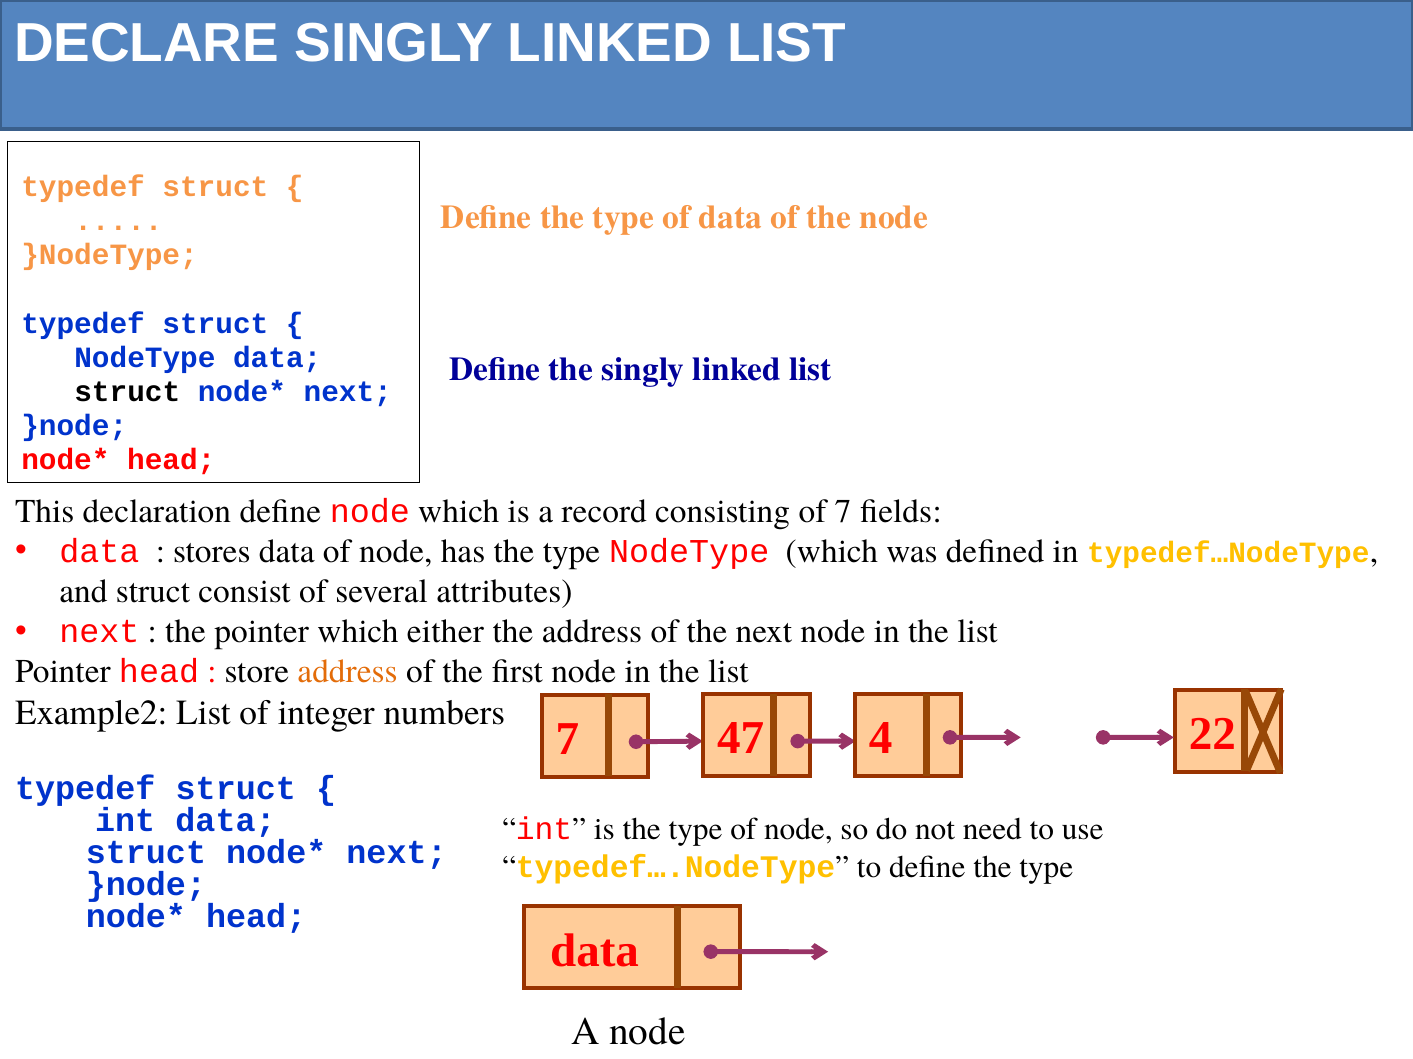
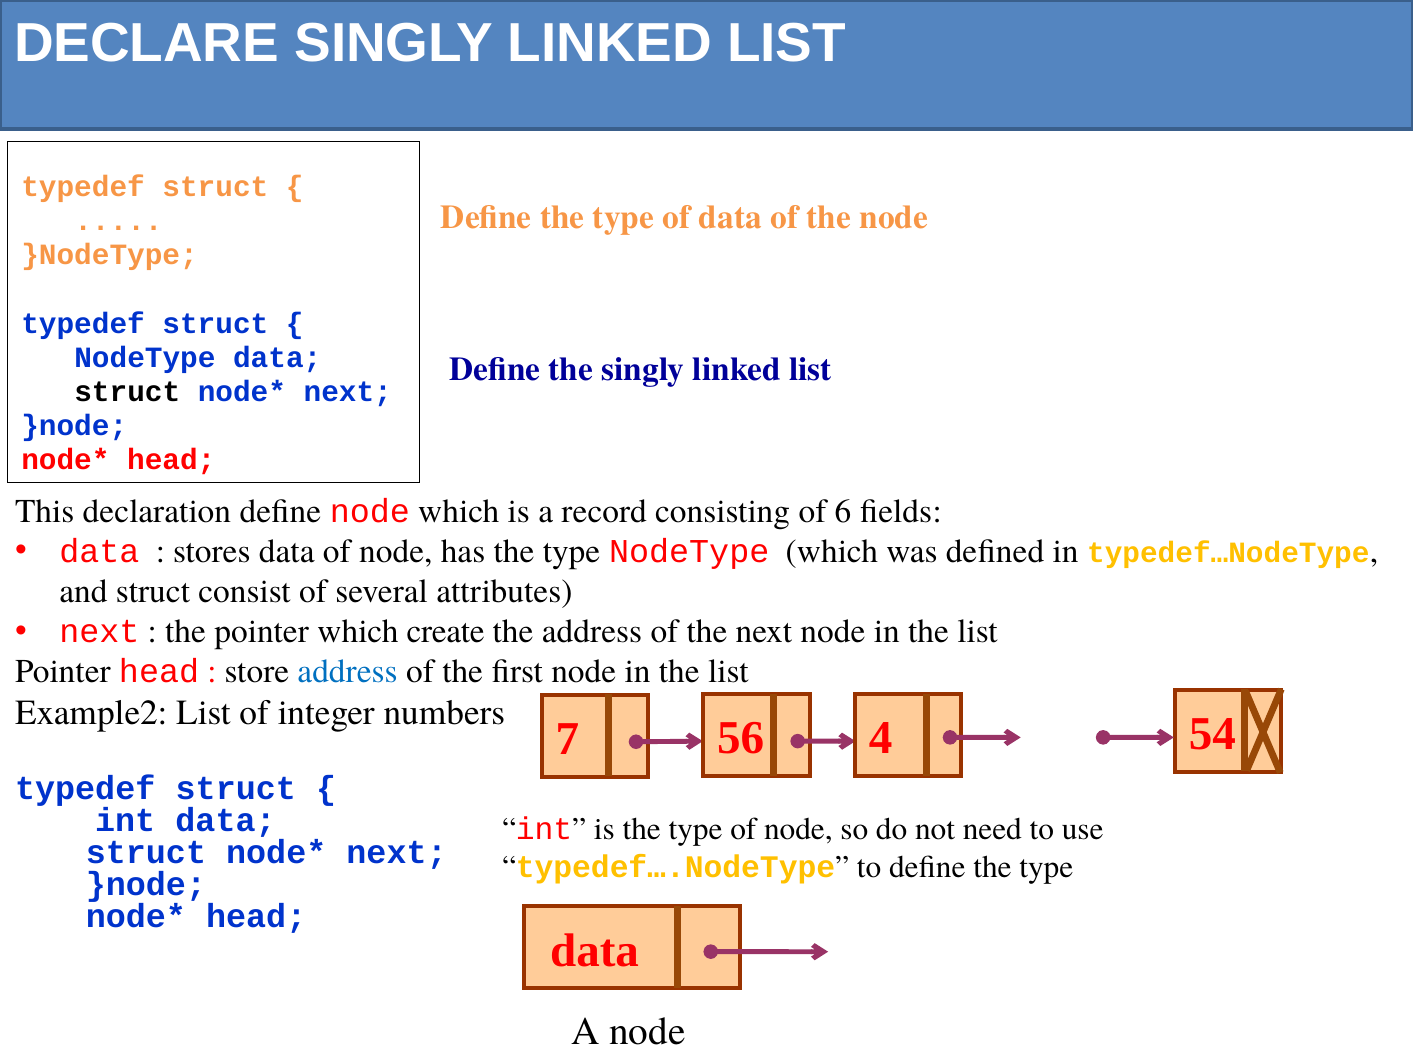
of 7: 7 -> 6
either: either -> create
address at (348, 672) colour: orange -> blue
47: 47 -> 56
22: 22 -> 54
